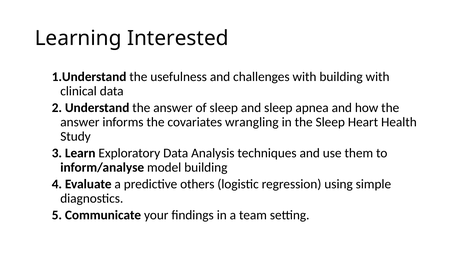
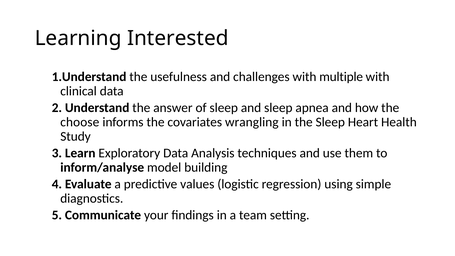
with building: building -> multiple
answer at (80, 122): answer -> choose
others: others -> values
